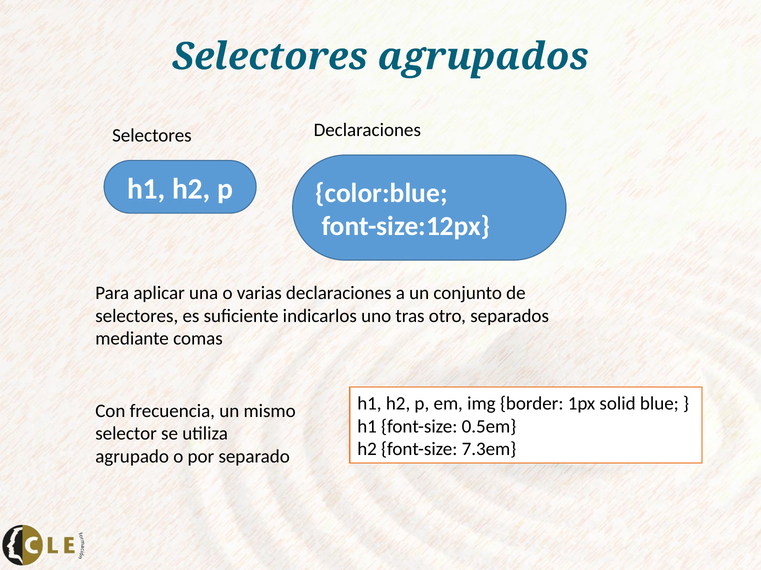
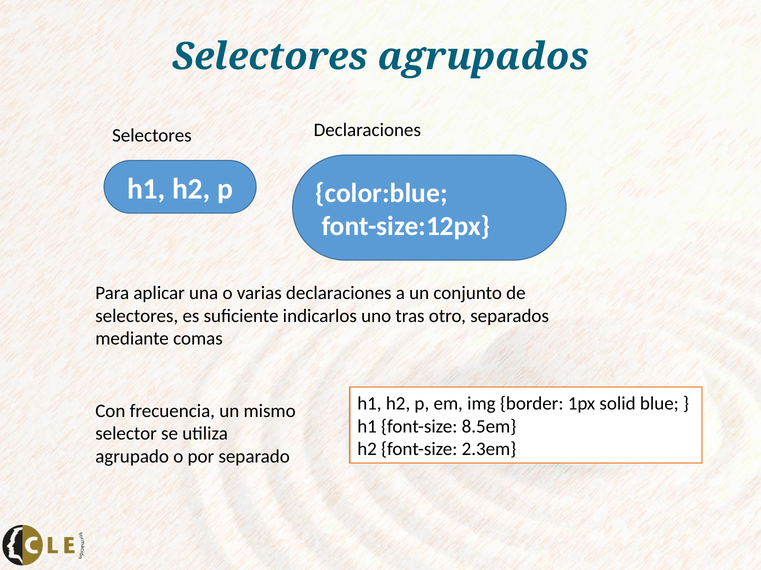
0.5em: 0.5em -> 8.5em
7.3em: 7.3em -> 2.3em
